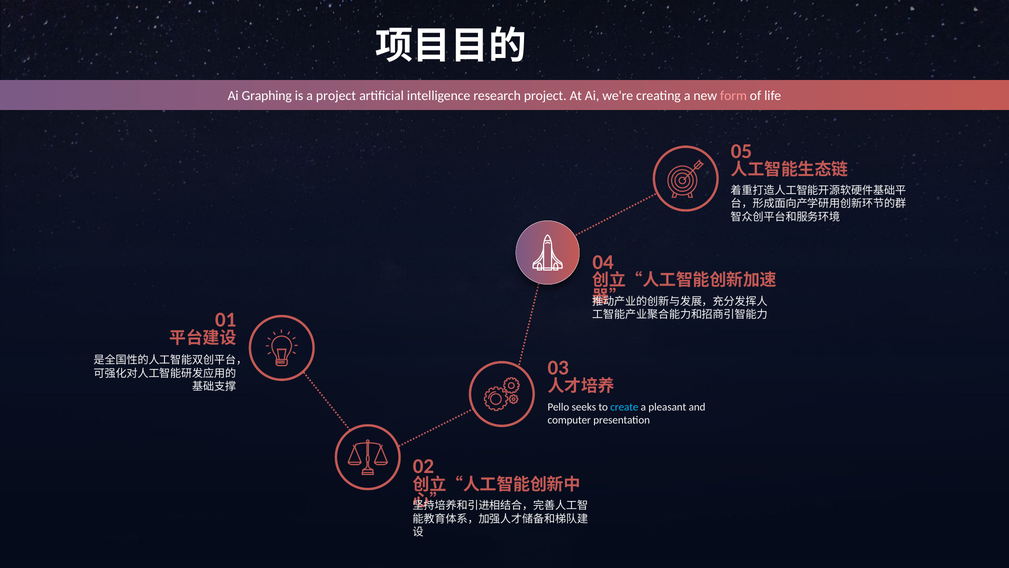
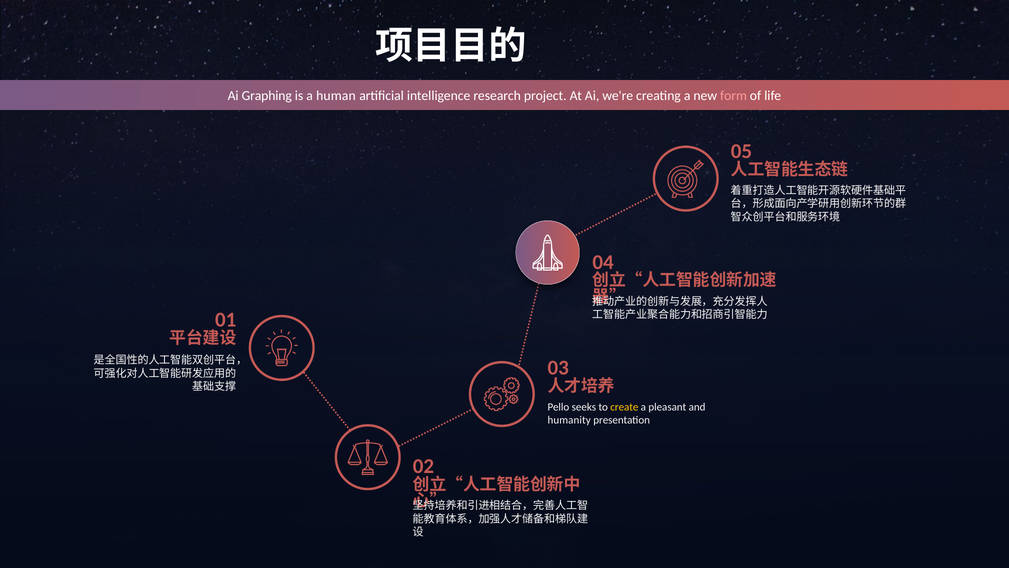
a project: project -> human
create colour: light blue -> yellow
computer: computer -> humanity
